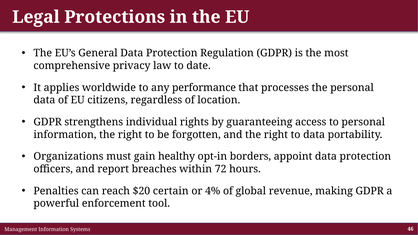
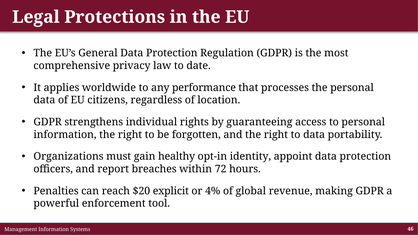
borders: borders -> identity
certain: certain -> explicit
